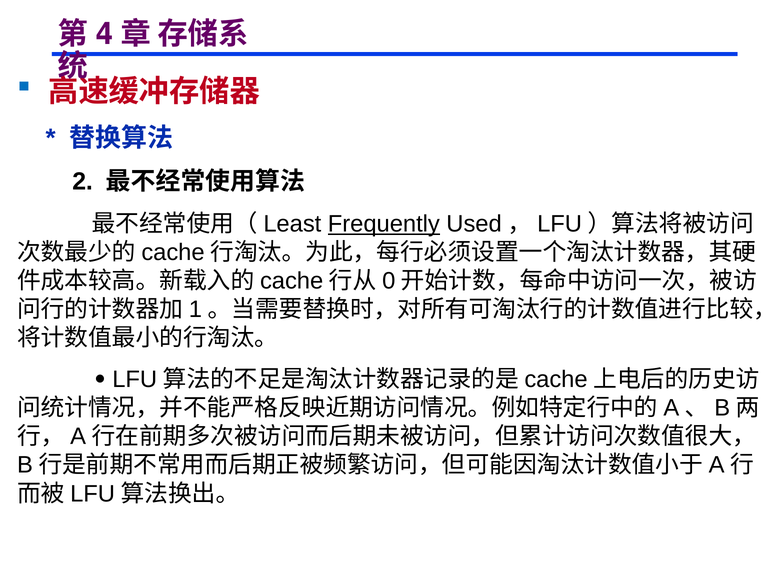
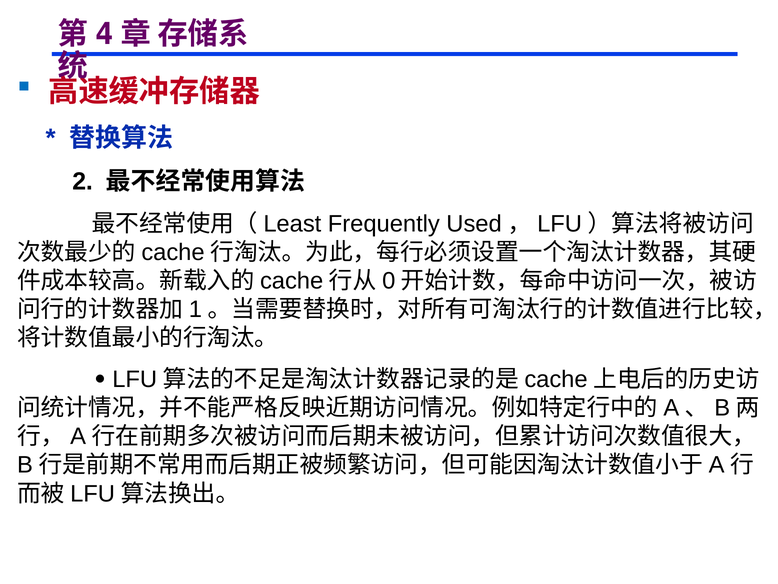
Frequently underline: present -> none
